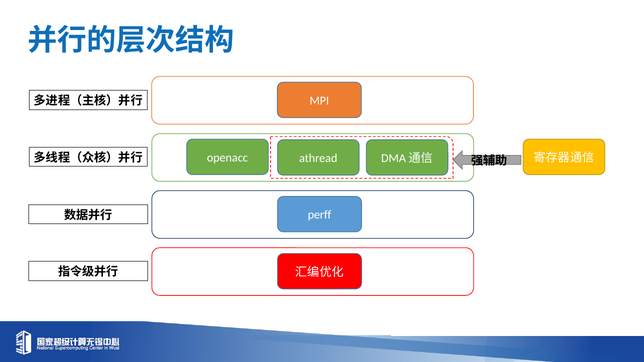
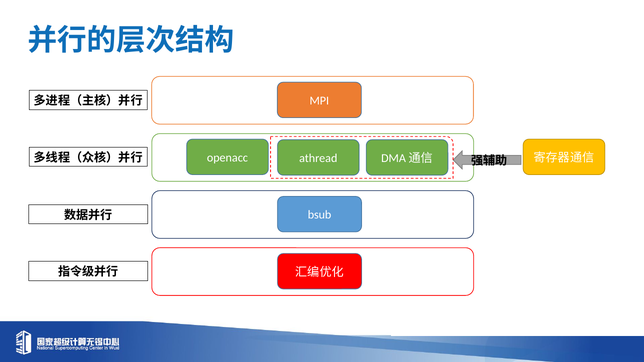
perff: perff -> bsub
